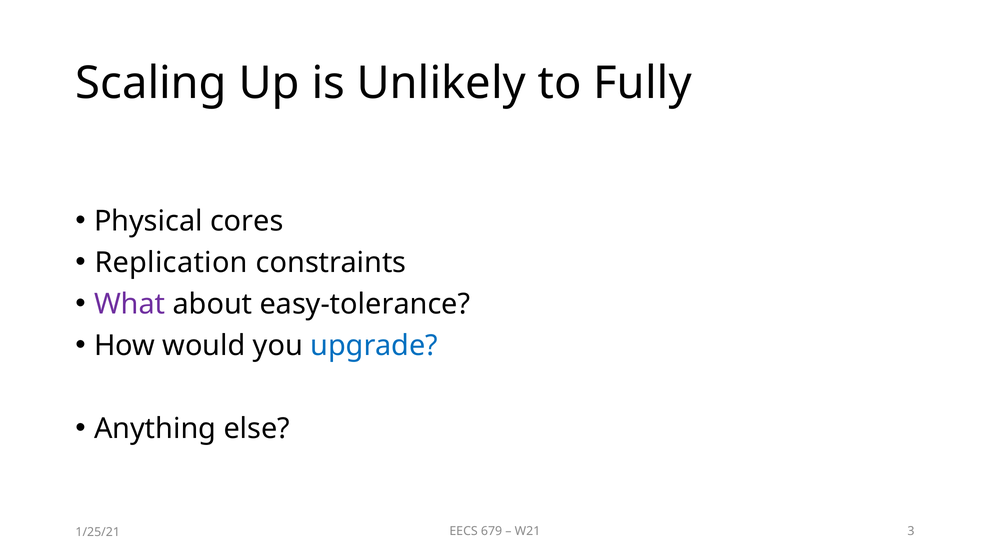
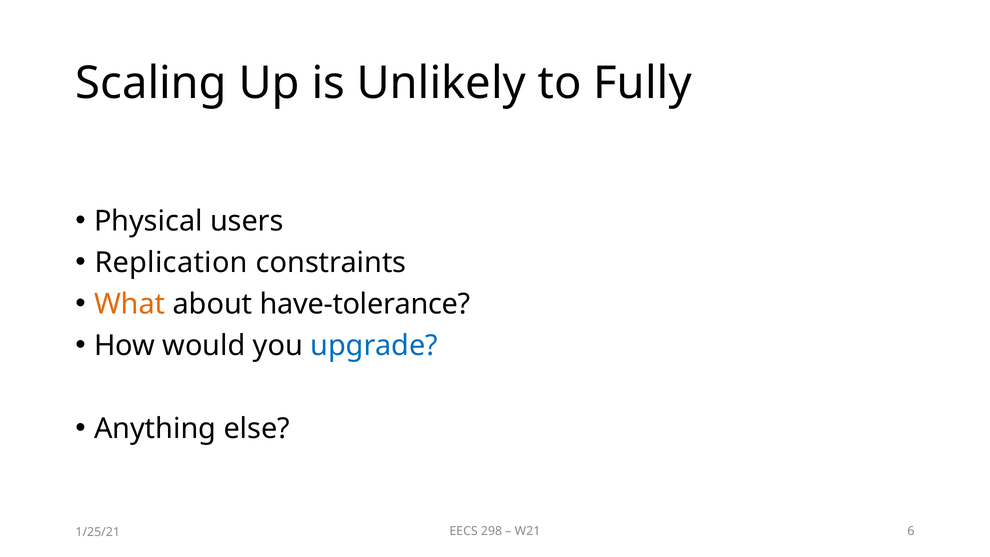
cores: cores -> users
What colour: purple -> orange
easy-tolerance: easy-tolerance -> have-tolerance
679: 679 -> 298
3: 3 -> 6
